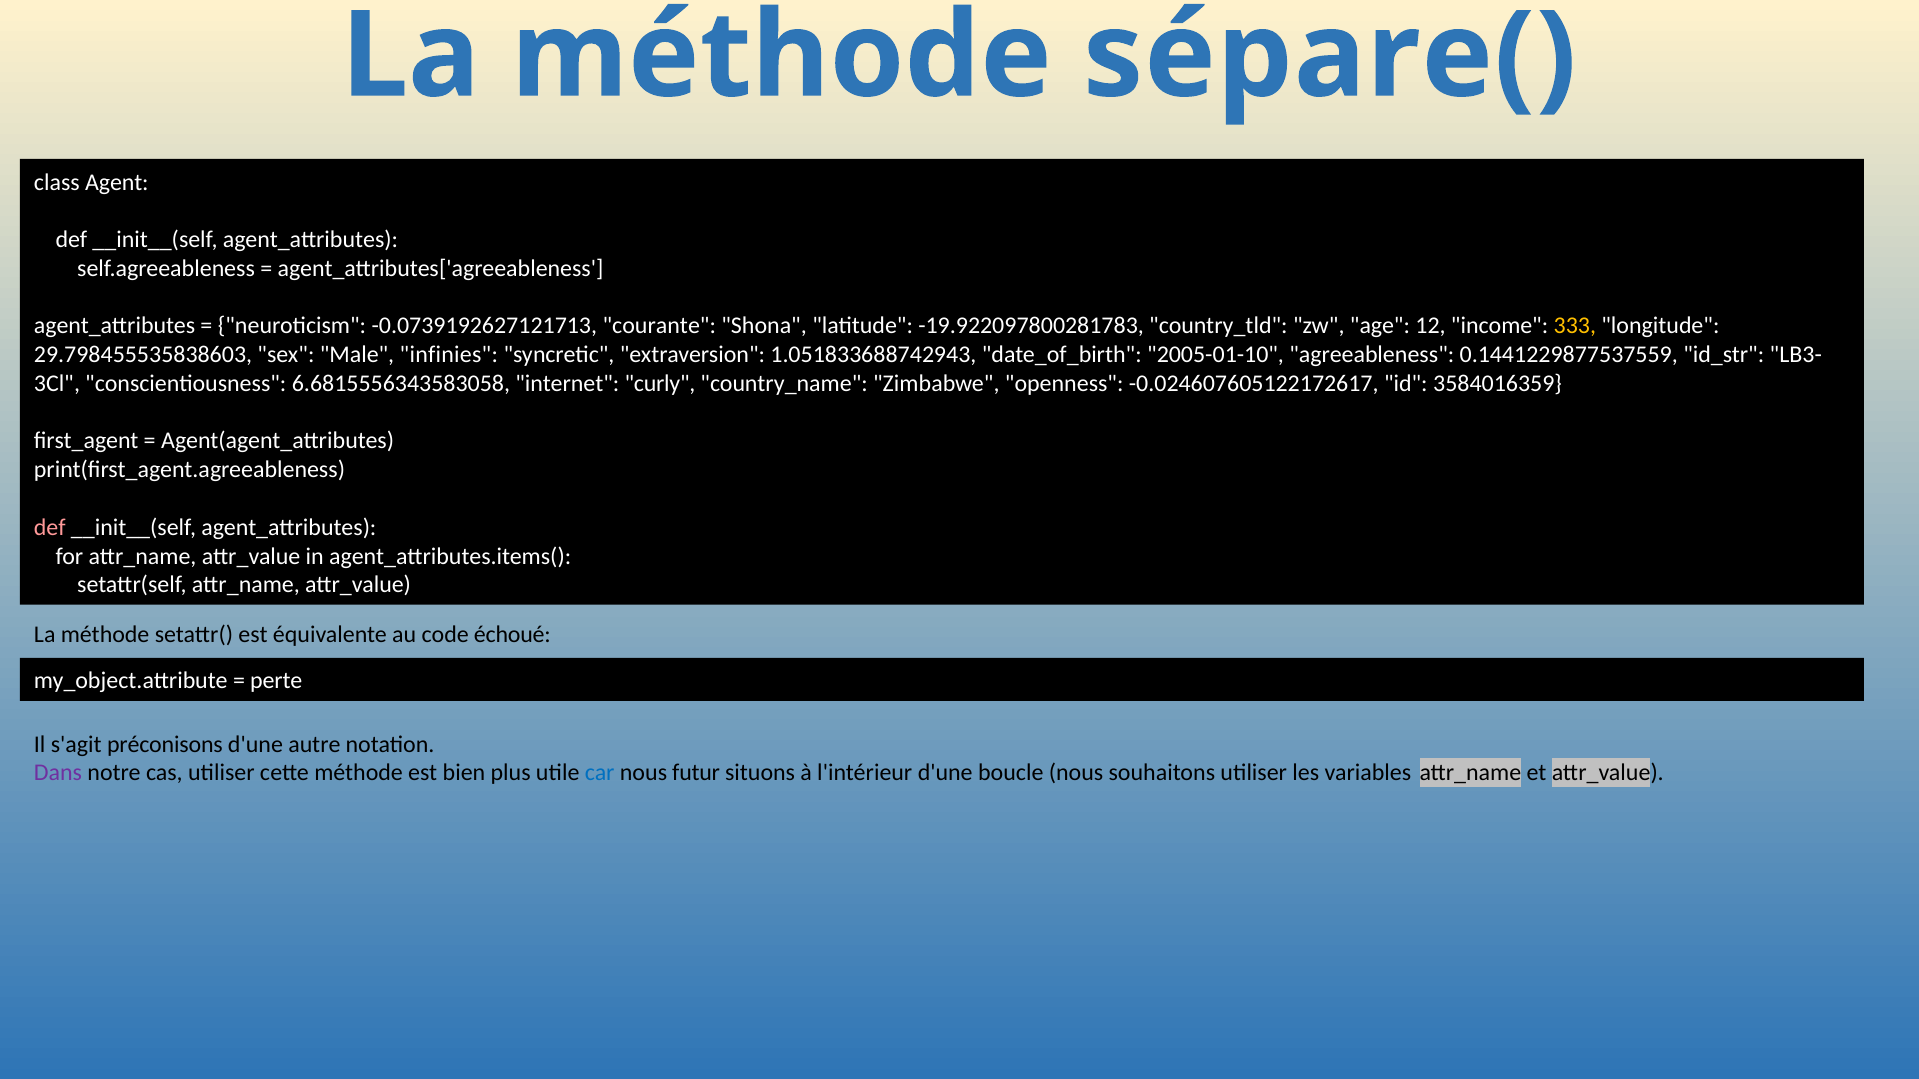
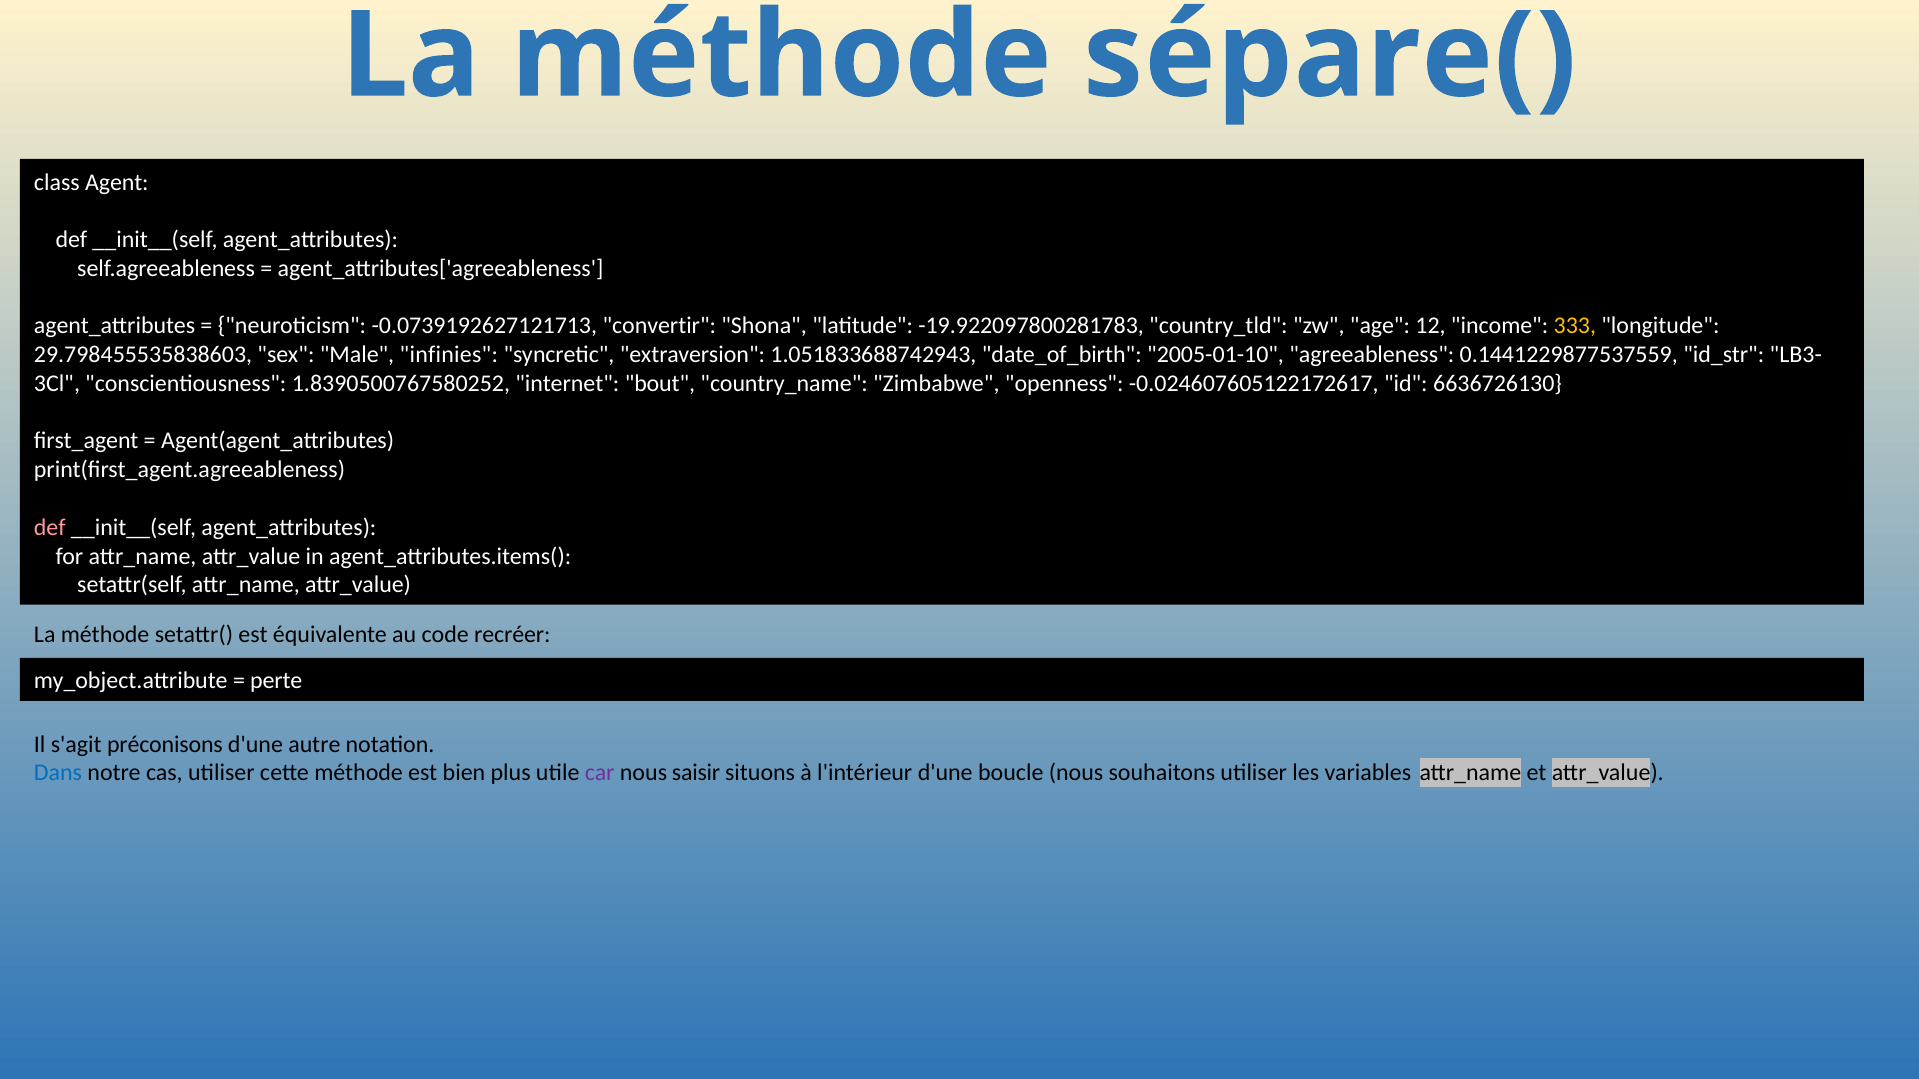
courante: courante -> convertir
6.6815556343583058: 6.6815556343583058 -> 1.8390500767580252
curly: curly -> bout
3584016359: 3584016359 -> 6636726130
échoué: échoué -> recréer
Dans colour: purple -> blue
car colour: blue -> purple
futur: futur -> saisir
